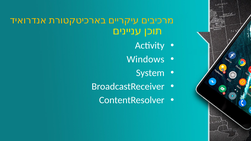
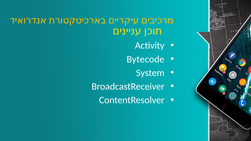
Windows: Windows -> Bytecode
